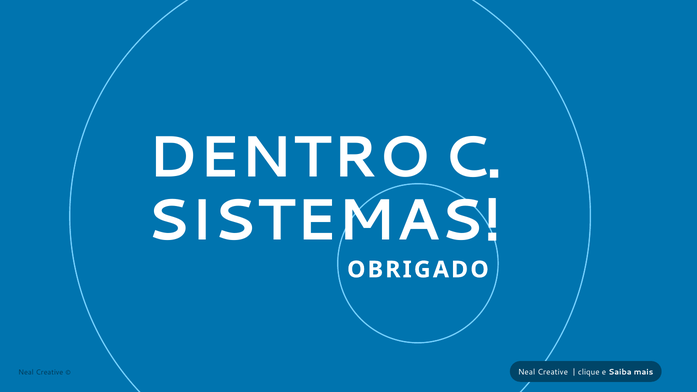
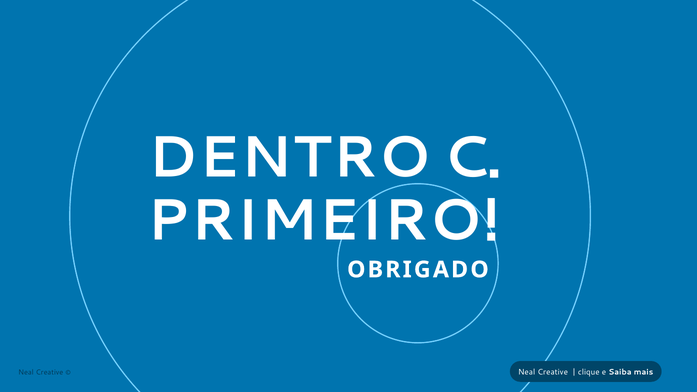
SISTEMAS: SISTEMAS -> PRIMEIRO
